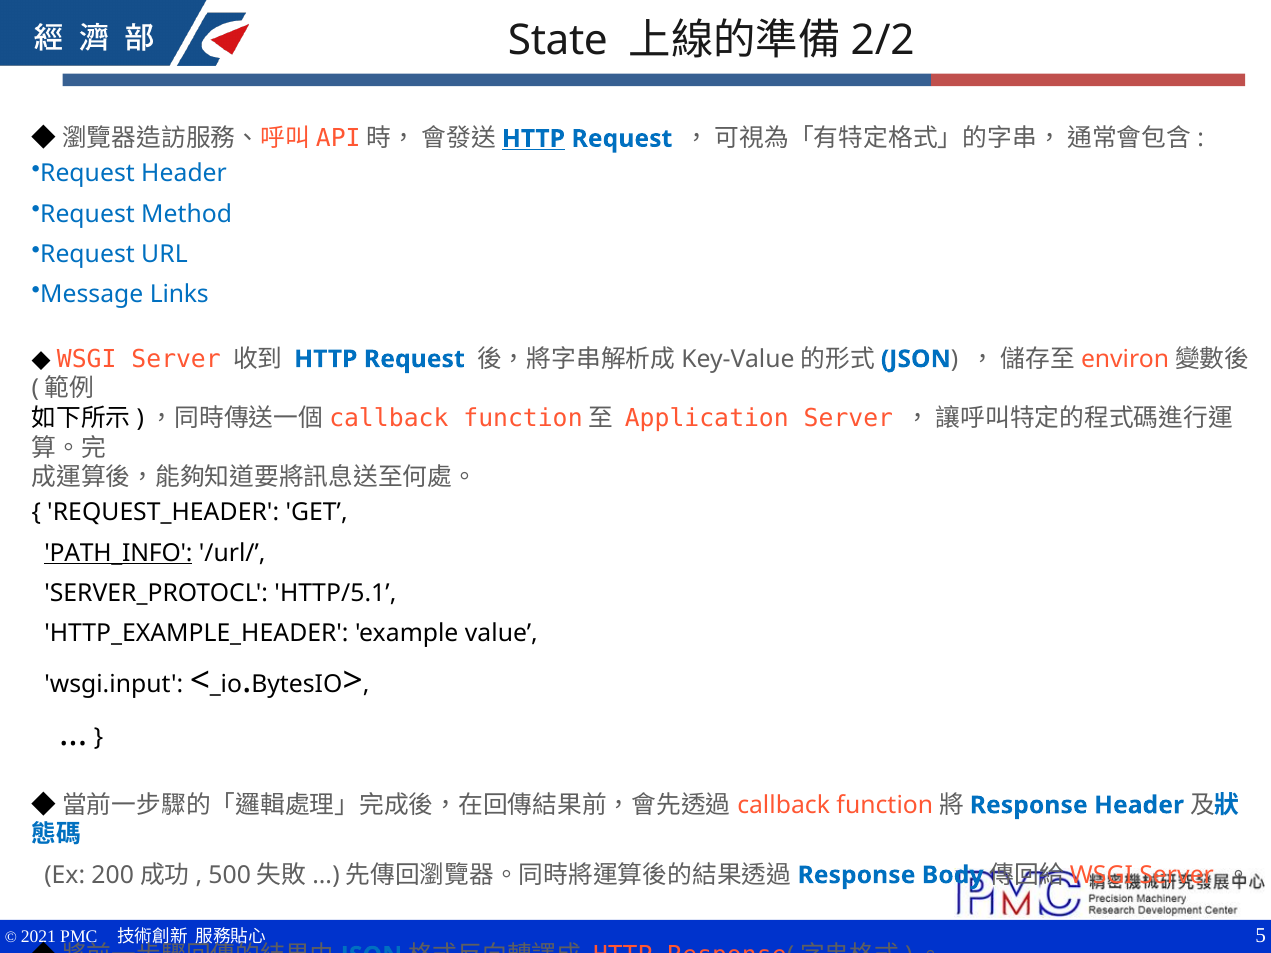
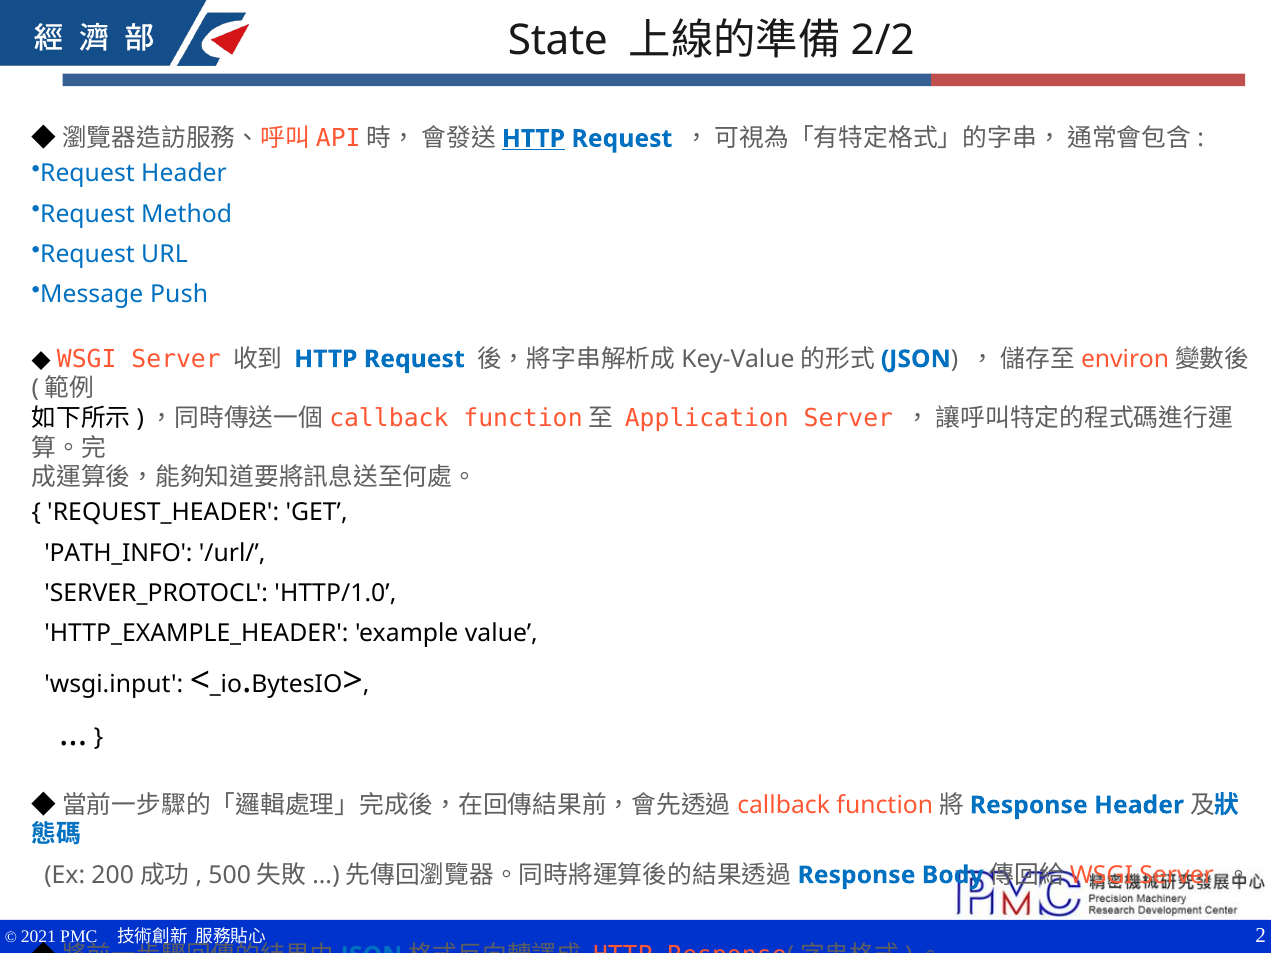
Links: Links -> Push
PATH_INFO underline: present -> none
HTTP/5.1: HTTP/5.1 -> HTTP/1.0
5: 5 -> 2
